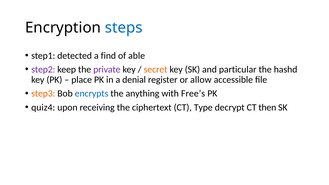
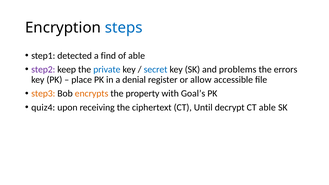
private colour: purple -> blue
secret colour: orange -> blue
particular: particular -> problems
hashd: hashd -> errors
encrypts colour: blue -> orange
anything: anything -> property
Free’s: Free’s -> Goal’s
Type: Type -> Until
CT then: then -> able
